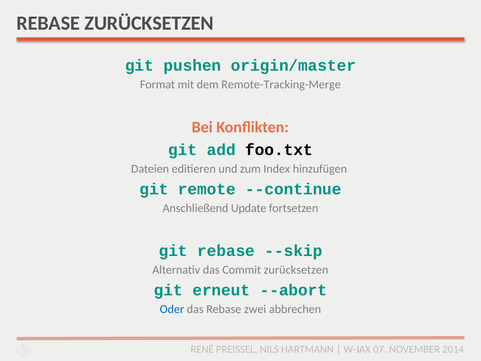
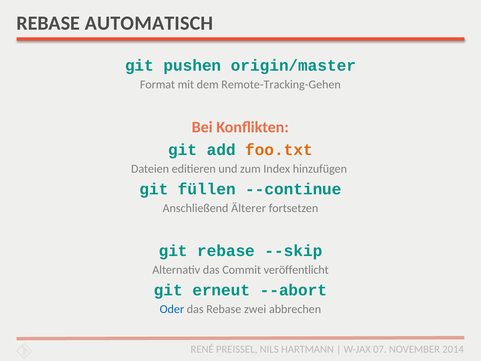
REBASE ZURÜCKSETZEN: ZURÜCKSETZEN -> AUTOMATISCH
Remote-Tracking-Merge: Remote-Tracking-Merge -> Remote-Tracking-Gehen
foo.txt colour: black -> orange
remote: remote -> füllen
Update: Update -> Älterer
Commit zurücksetzen: zurücksetzen -> veröffentlicht
